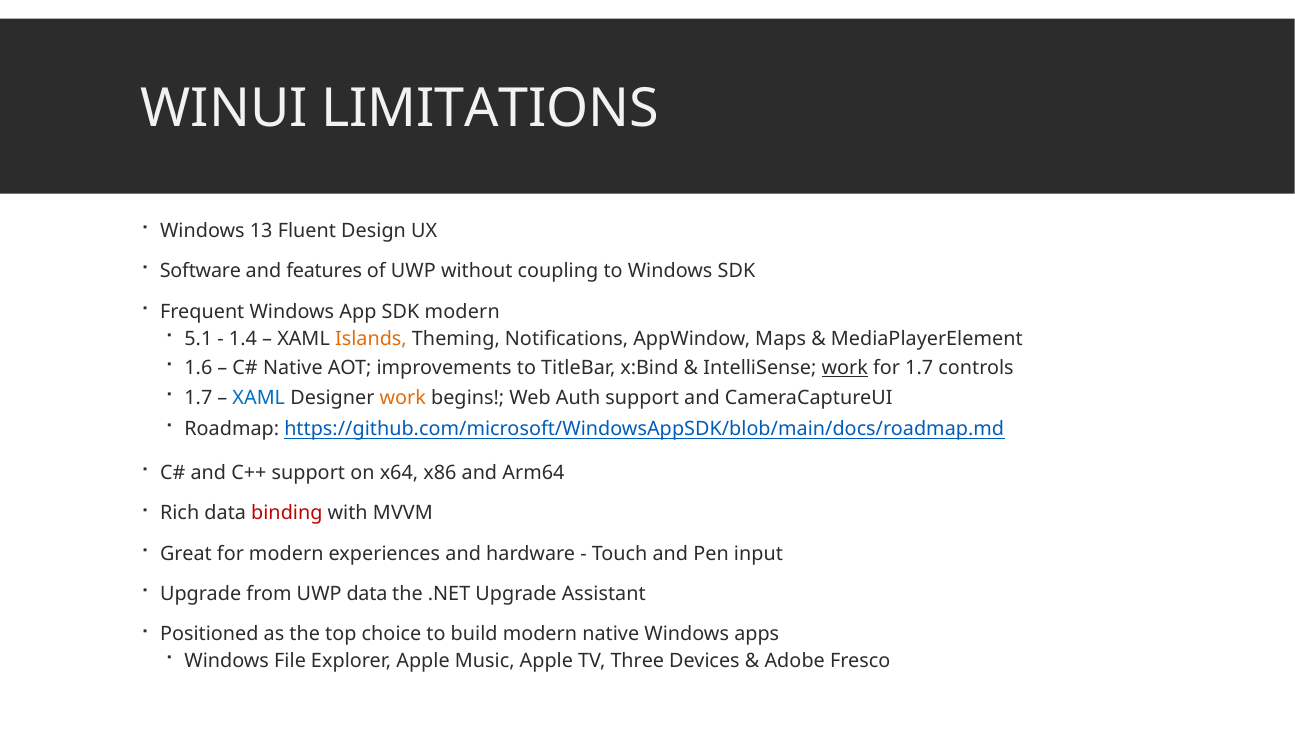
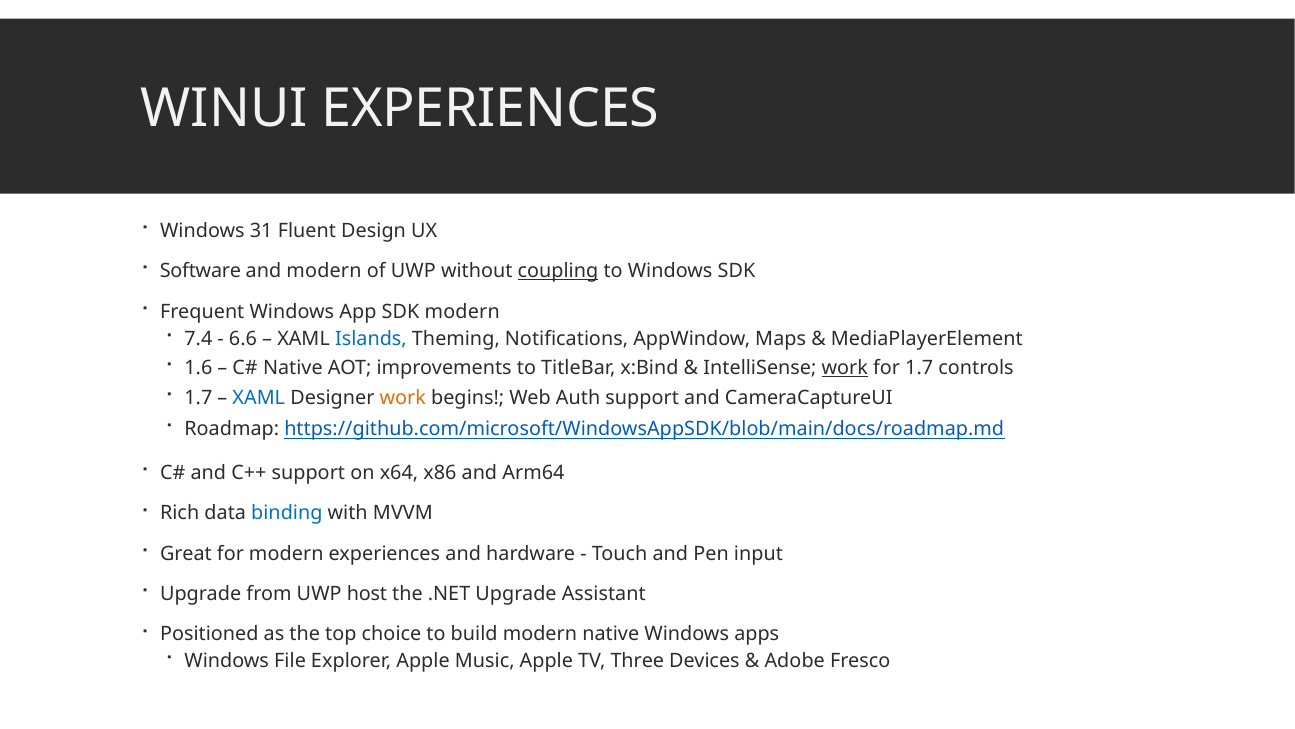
WINUI LIMITATIONS: LIMITATIONS -> EXPERIENCES
13: 13 -> 31
and features: features -> modern
coupling underline: none -> present
5.1: 5.1 -> 7.4
1.4: 1.4 -> 6.6
Islands colour: orange -> blue
binding colour: red -> blue
UWP data: data -> host
